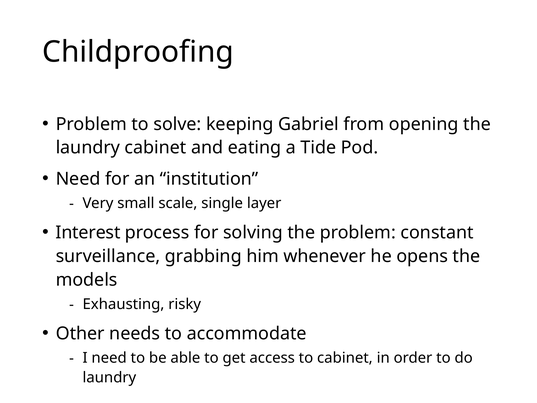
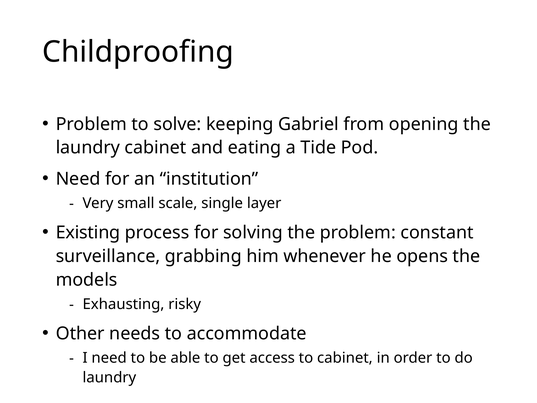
Interest: Interest -> Existing
